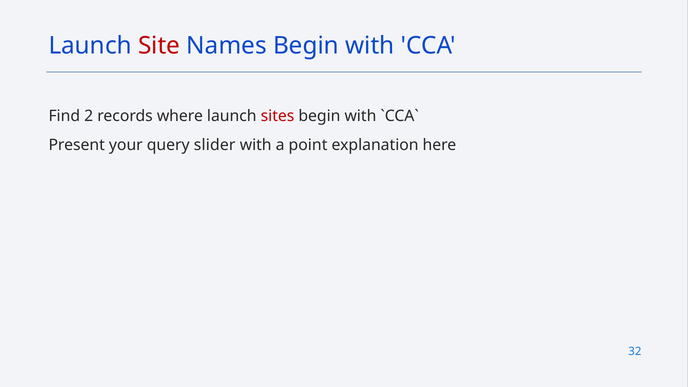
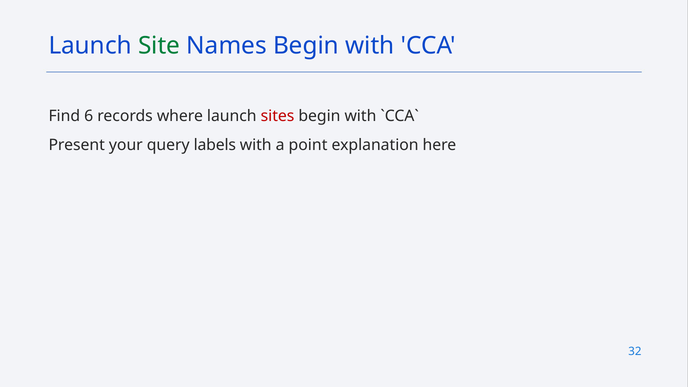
Site colour: red -> green
2: 2 -> 6
slider: slider -> labels
